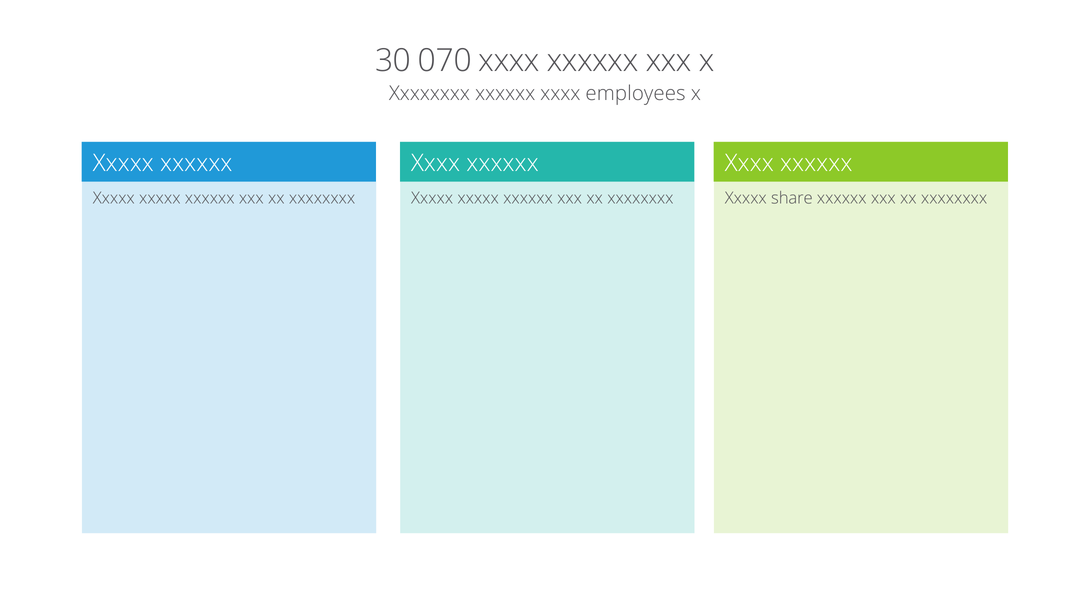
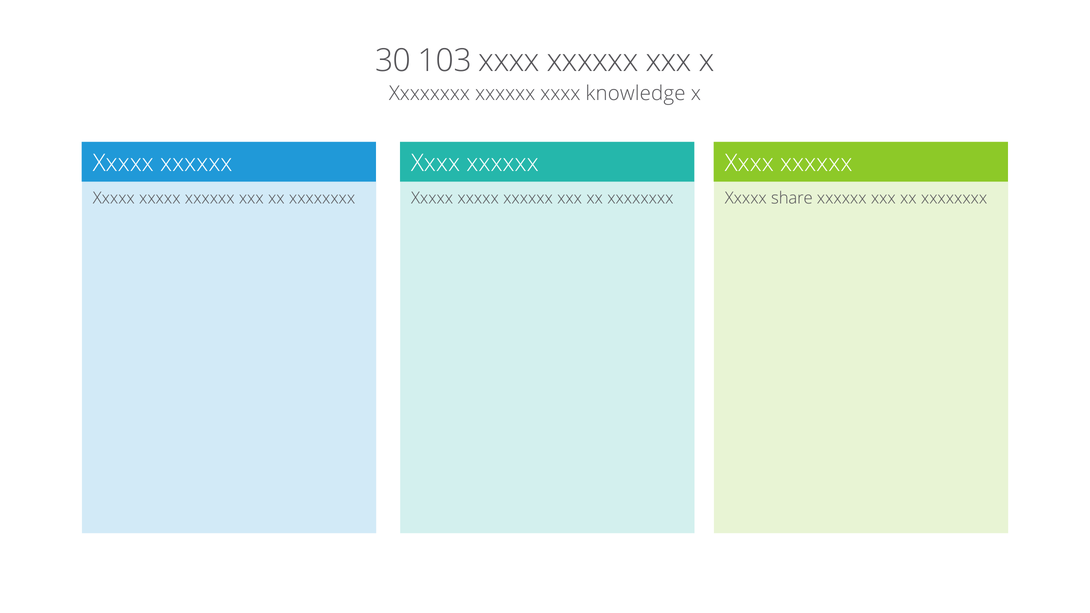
070: 070 -> 103
employees: employees -> knowledge
